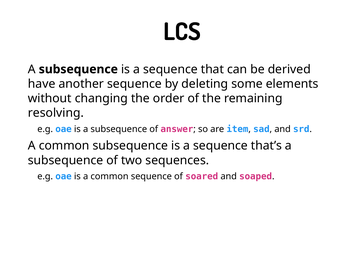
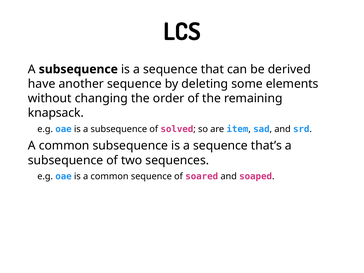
resolving: resolving -> knapsack
answer: answer -> solved
